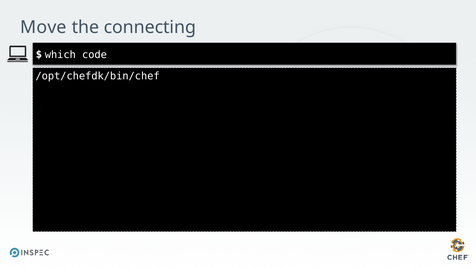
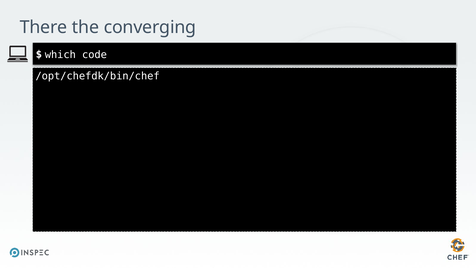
Move: Move -> There
connecting: connecting -> converging
